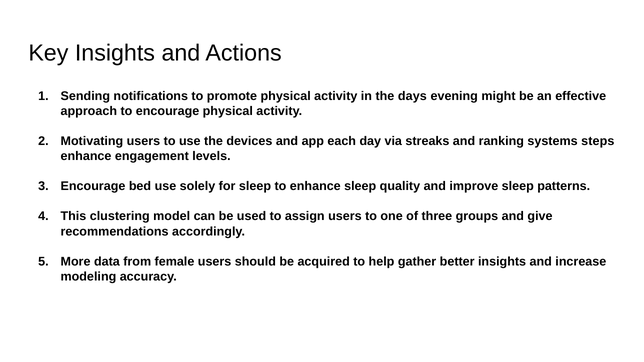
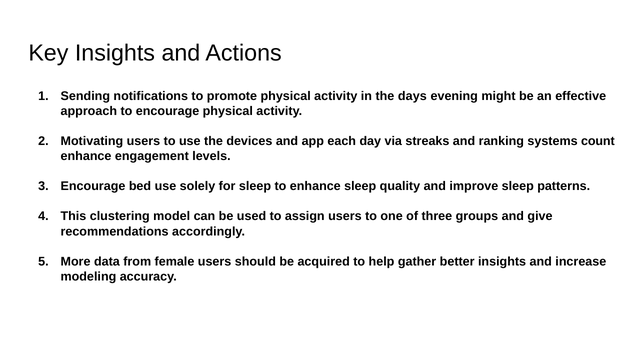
steps: steps -> count
